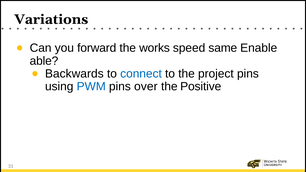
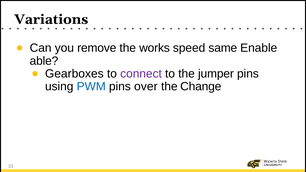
forward: forward -> remove
Backwards: Backwards -> Gearboxes
connect colour: blue -> purple
project: project -> jumper
Positive: Positive -> Change
